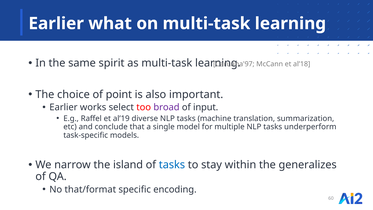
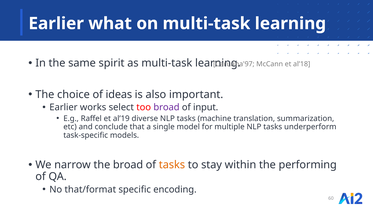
point: point -> ideas
the island: island -> broad
tasks at (172, 165) colour: blue -> orange
generalizes: generalizes -> performing
